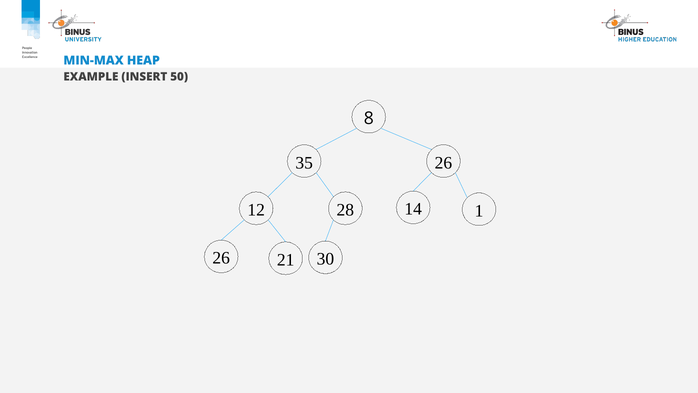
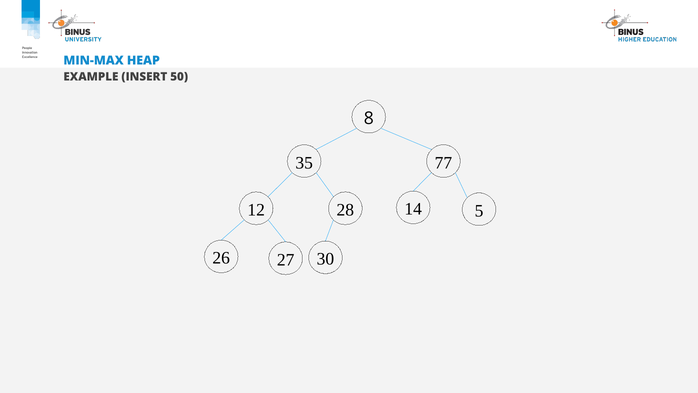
35 26: 26 -> 77
1: 1 -> 5
21: 21 -> 27
